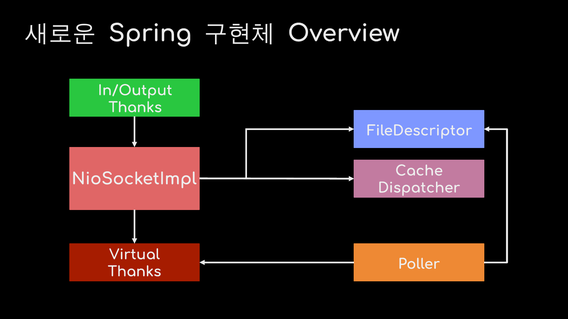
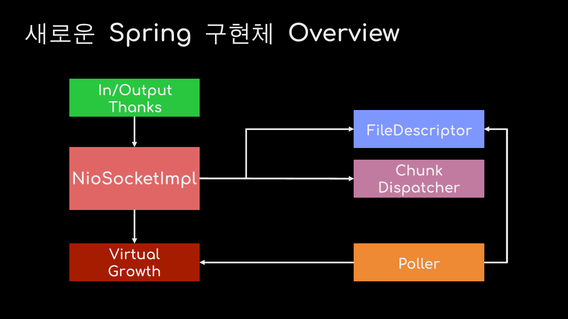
Cache: Cache -> Chunk
Thanks at (134, 272): Thanks -> Growth
